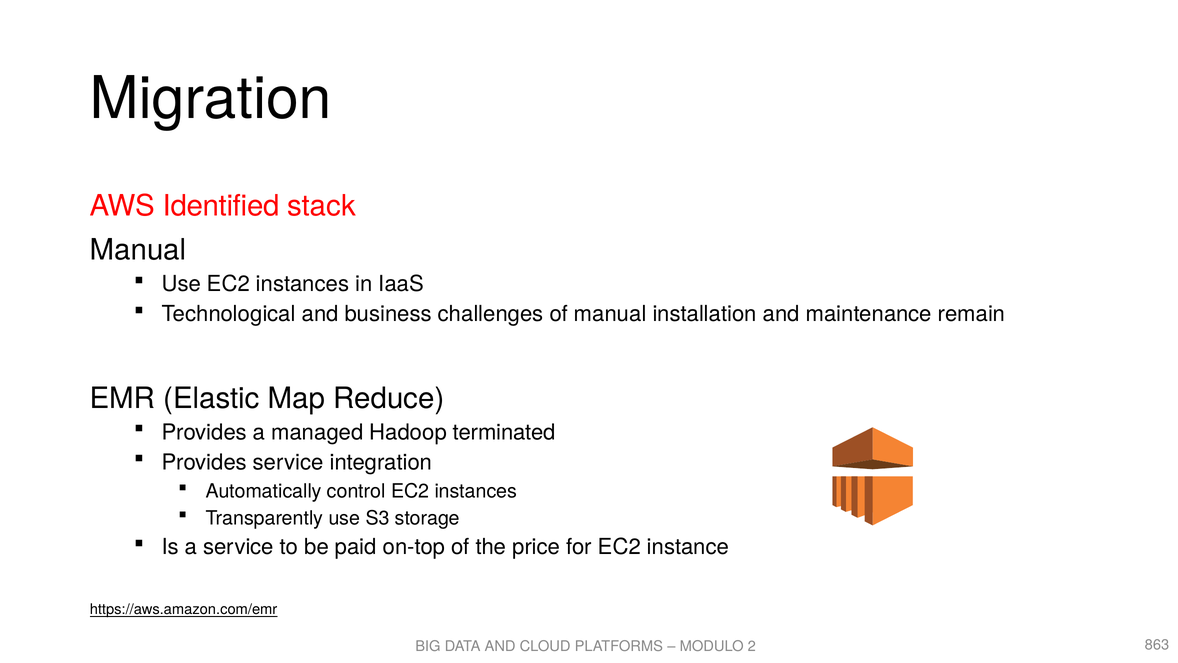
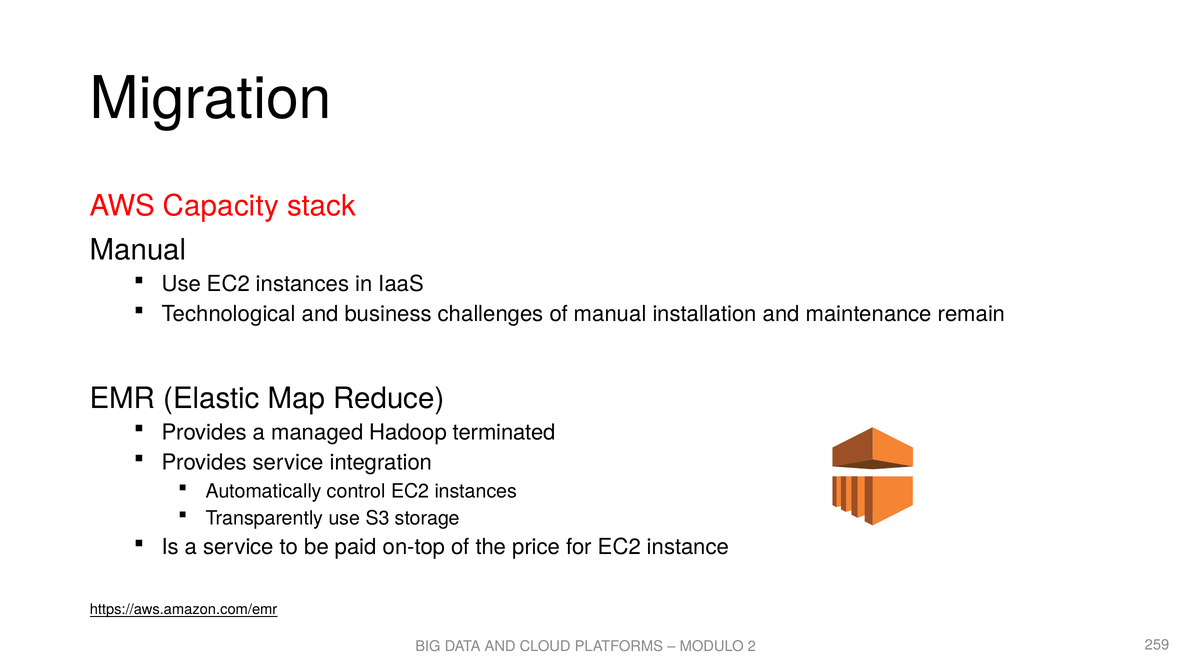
Identified: Identified -> Capacity
863: 863 -> 259
